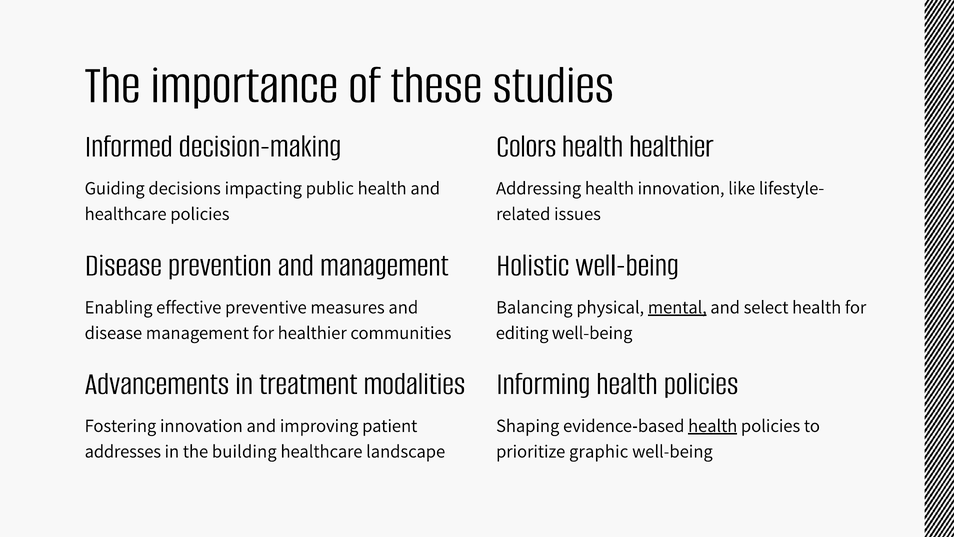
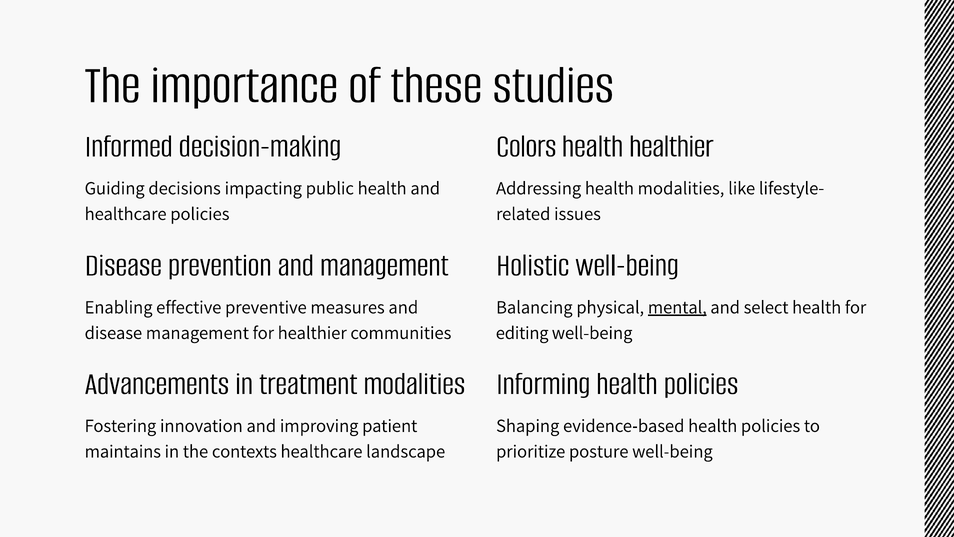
health innovation: innovation -> modalities
health at (713, 426) underline: present -> none
addresses: addresses -> maintains
building: building -> contexts
graphic: graphic -> posture
